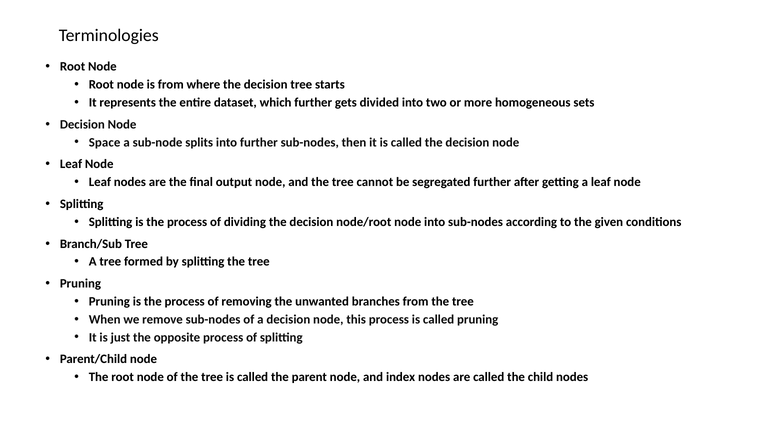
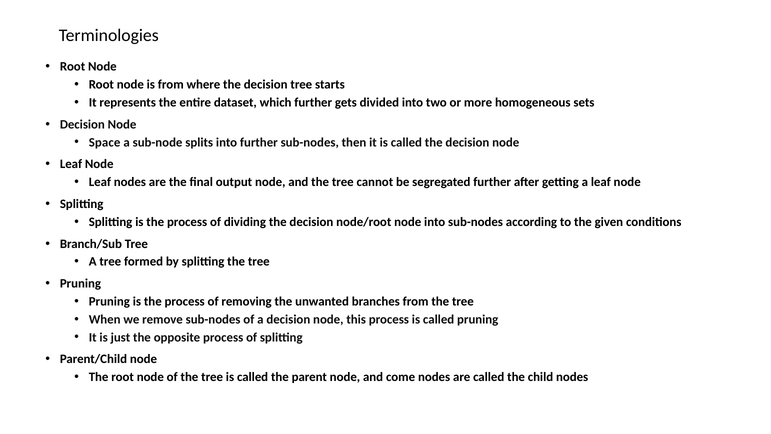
index: index -> come
